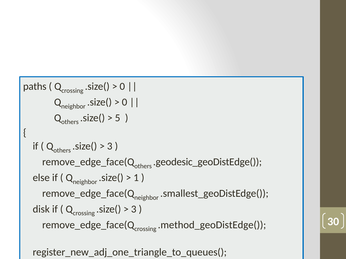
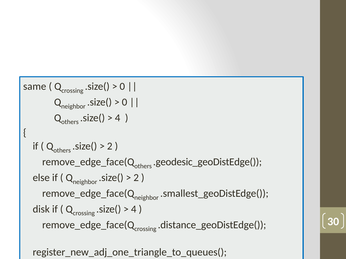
paths: paths -> same
5 at (118, 118): 5 -> 4
3 at (110, 147): 3 -> 2
1 at (136, 178): 1 -> 2
3 at (134, 210): 3 -> 4
.method_geoDistEdge(: .method_geoDistEdge( -> .distance_geoDistEdge(
